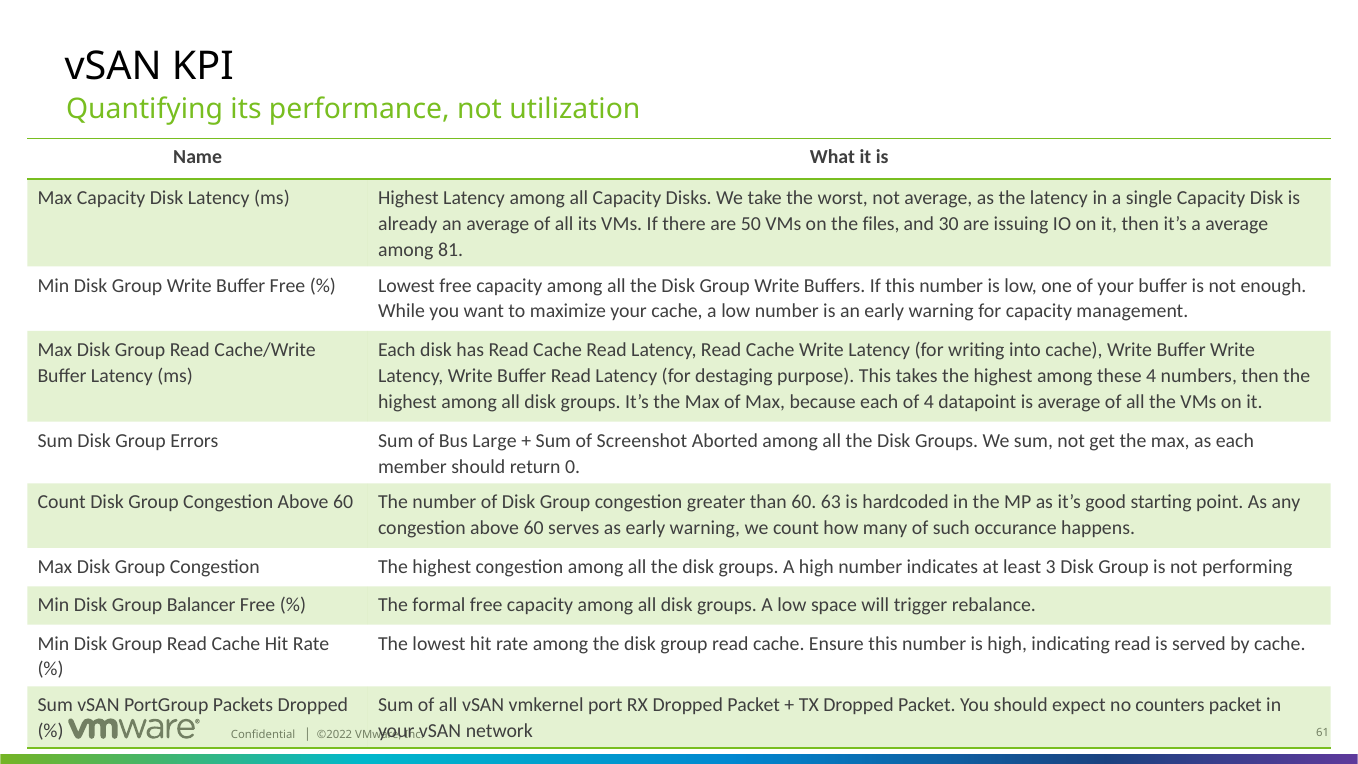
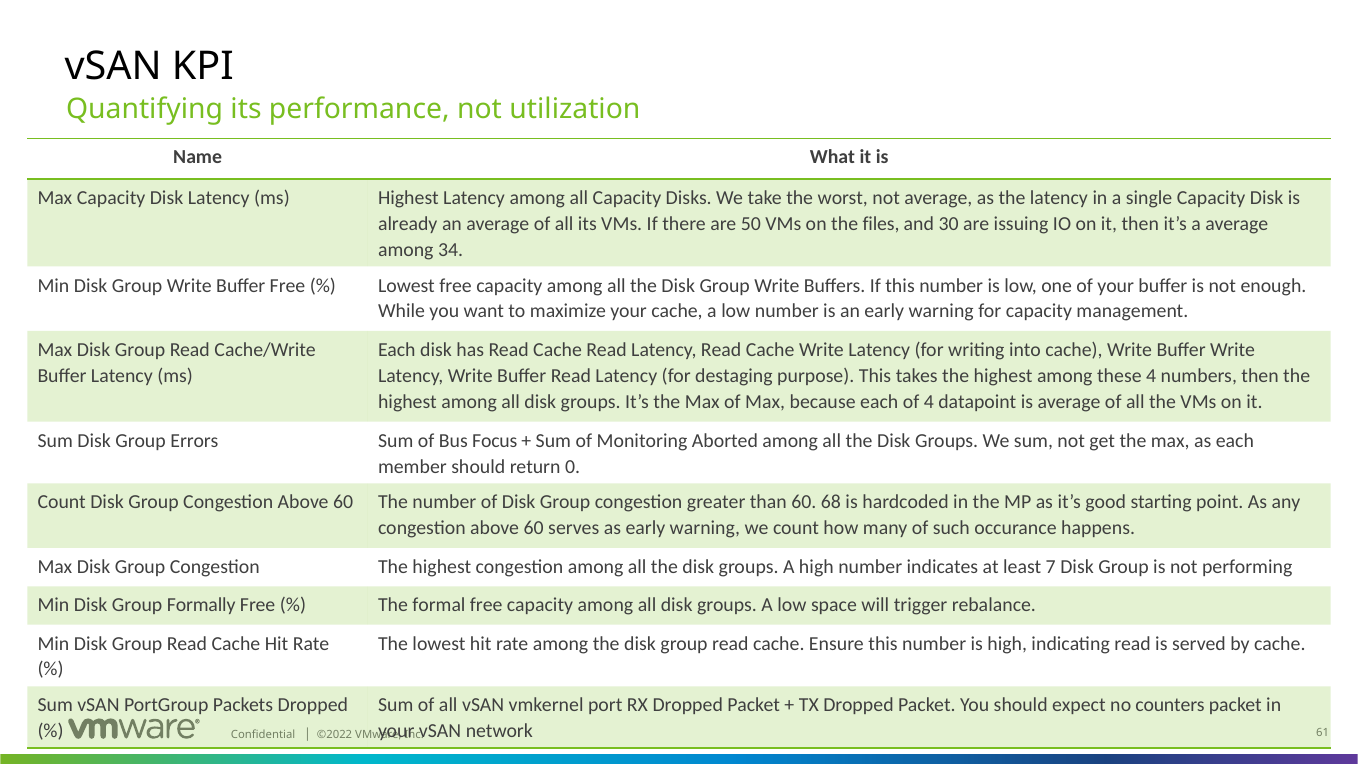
81: 81 -> 34
Large: Large -> Focus
Screenshot: Screenshot -> Monitoring
63: 63 -> 68
3: 3 -> 7
Balancer: Balancer -> Formally
